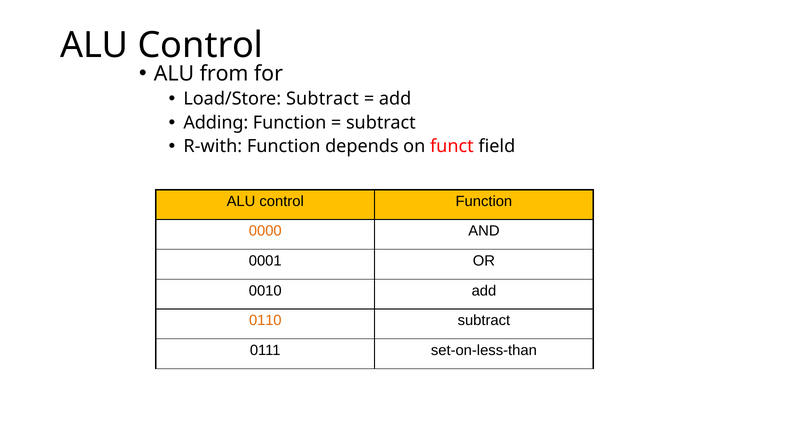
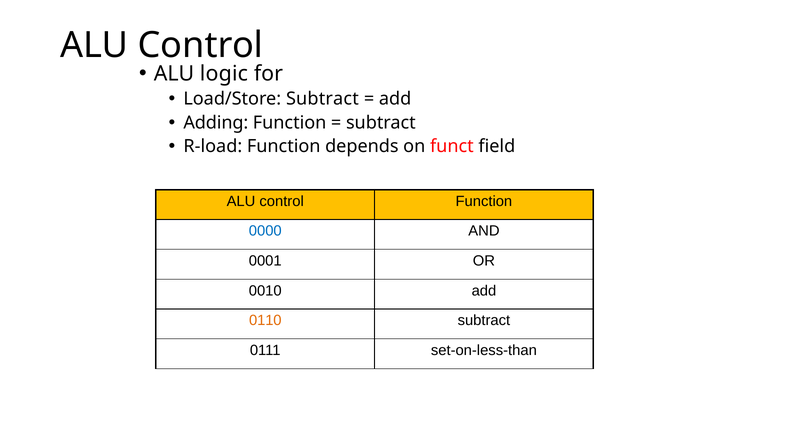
from: from -> logic
R-with: R-with -> R-load
0000 colour: orange -> blue
